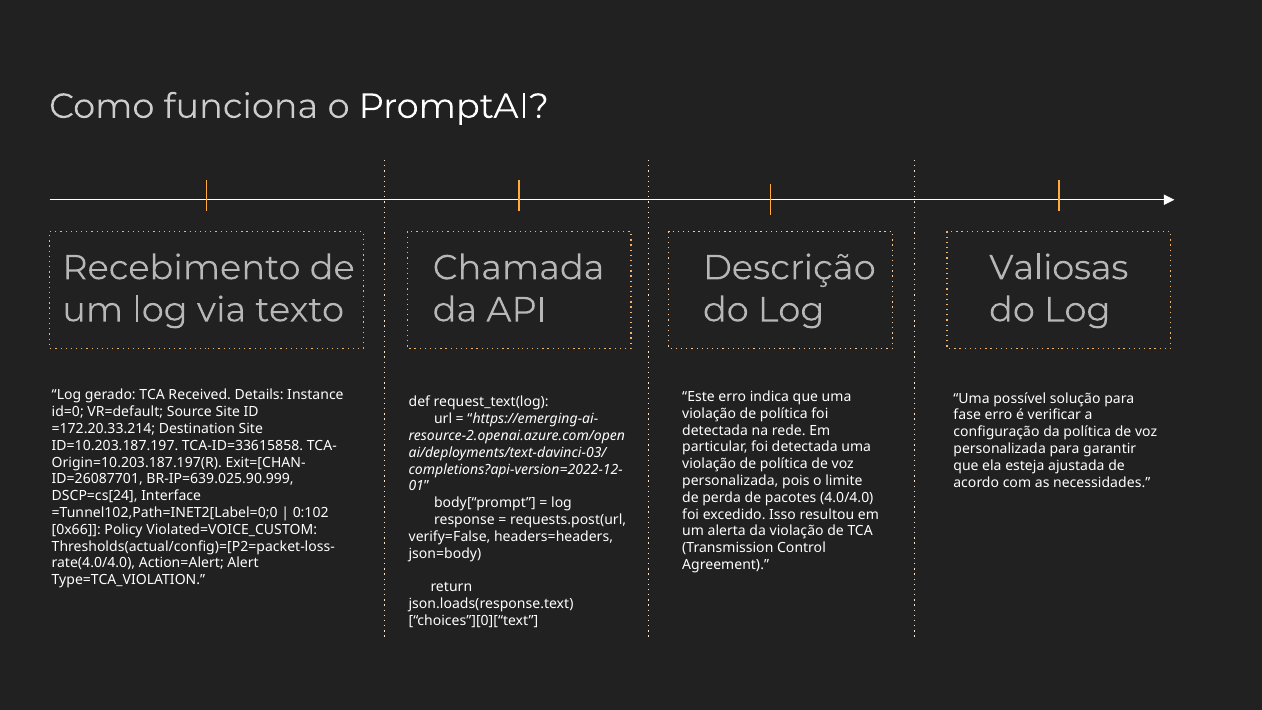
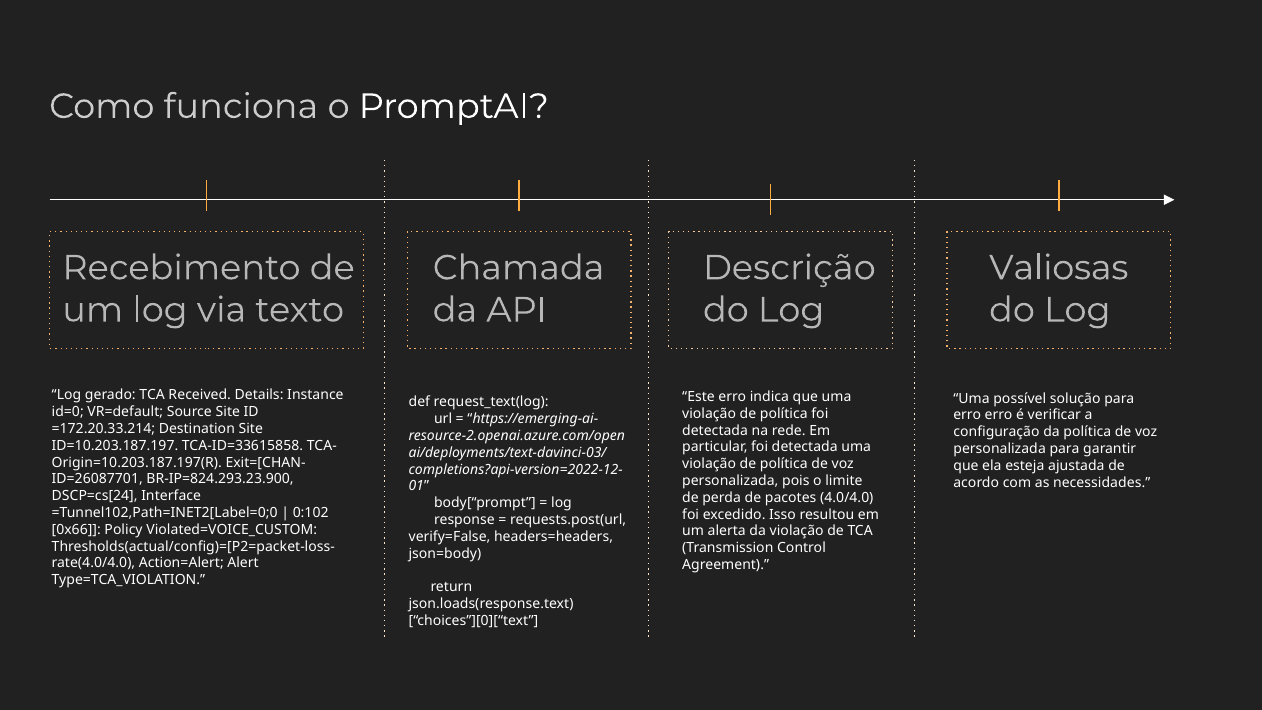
fase at (967, 415): fase -> erro
BR-IP=639.025.90.999: BR-IP=639.025.90.999 -> BR-IP=824.293.23.900
